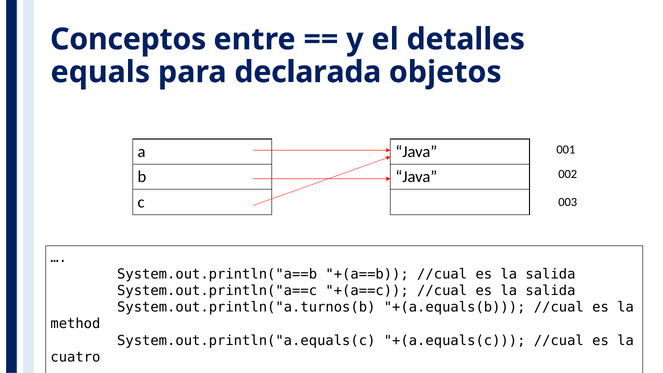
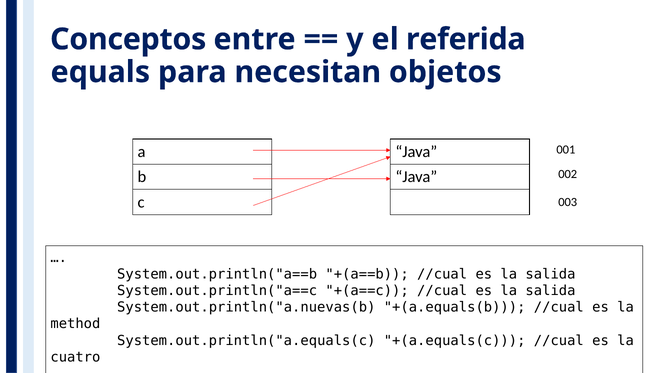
detalles: detalles -> referida
declarada: declarada -> necesitan
System.out.println("a.turnos(b: System.out.println("a.turnos(b -> System.out.println("a.nuevas(b
